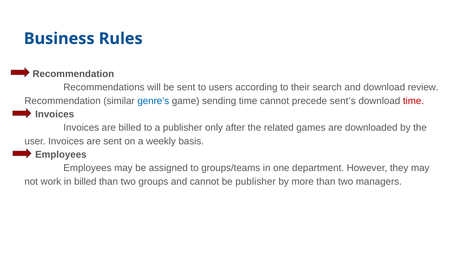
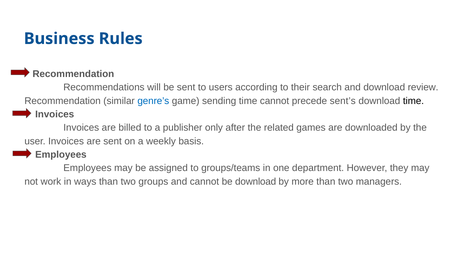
time at (413, 101) colour: red -> black
in billed: billed -> ways
be publisher: publisher -> download
